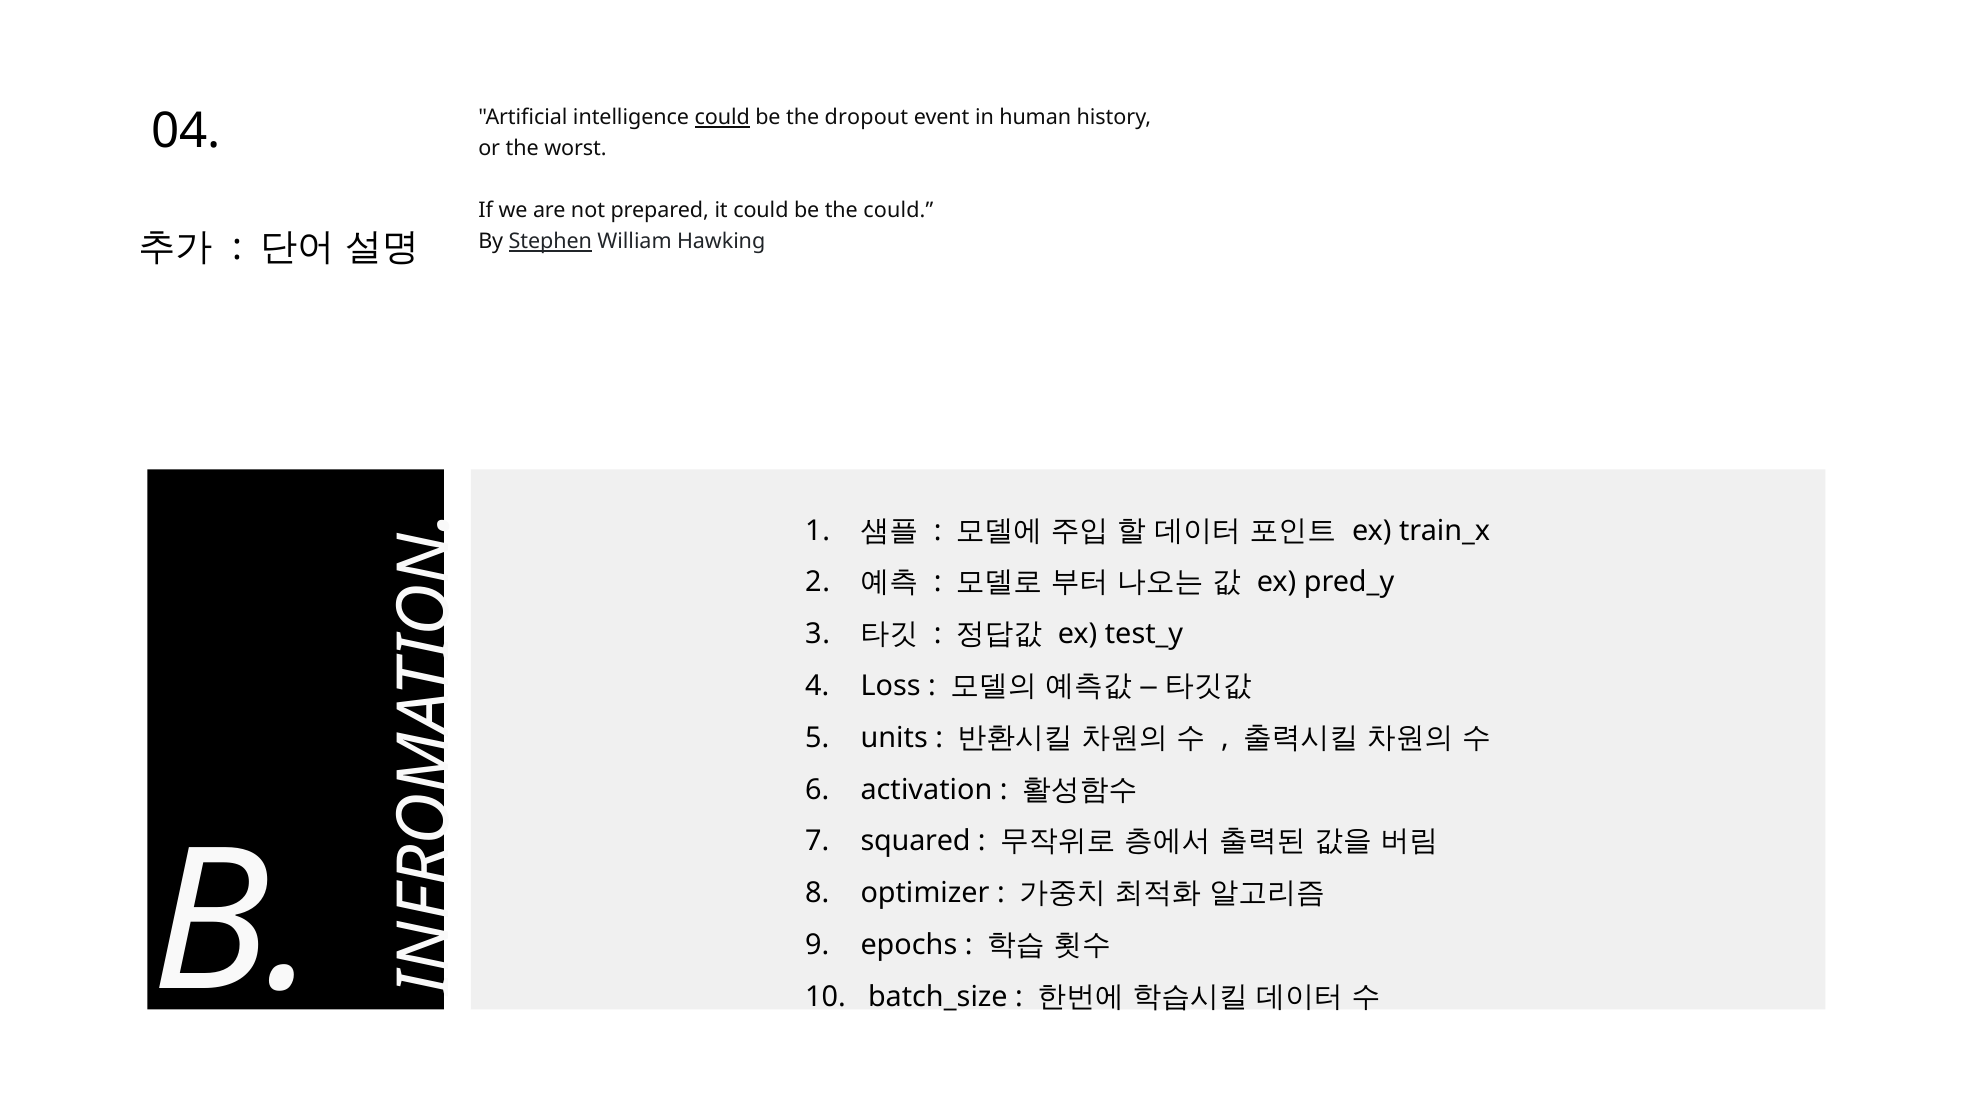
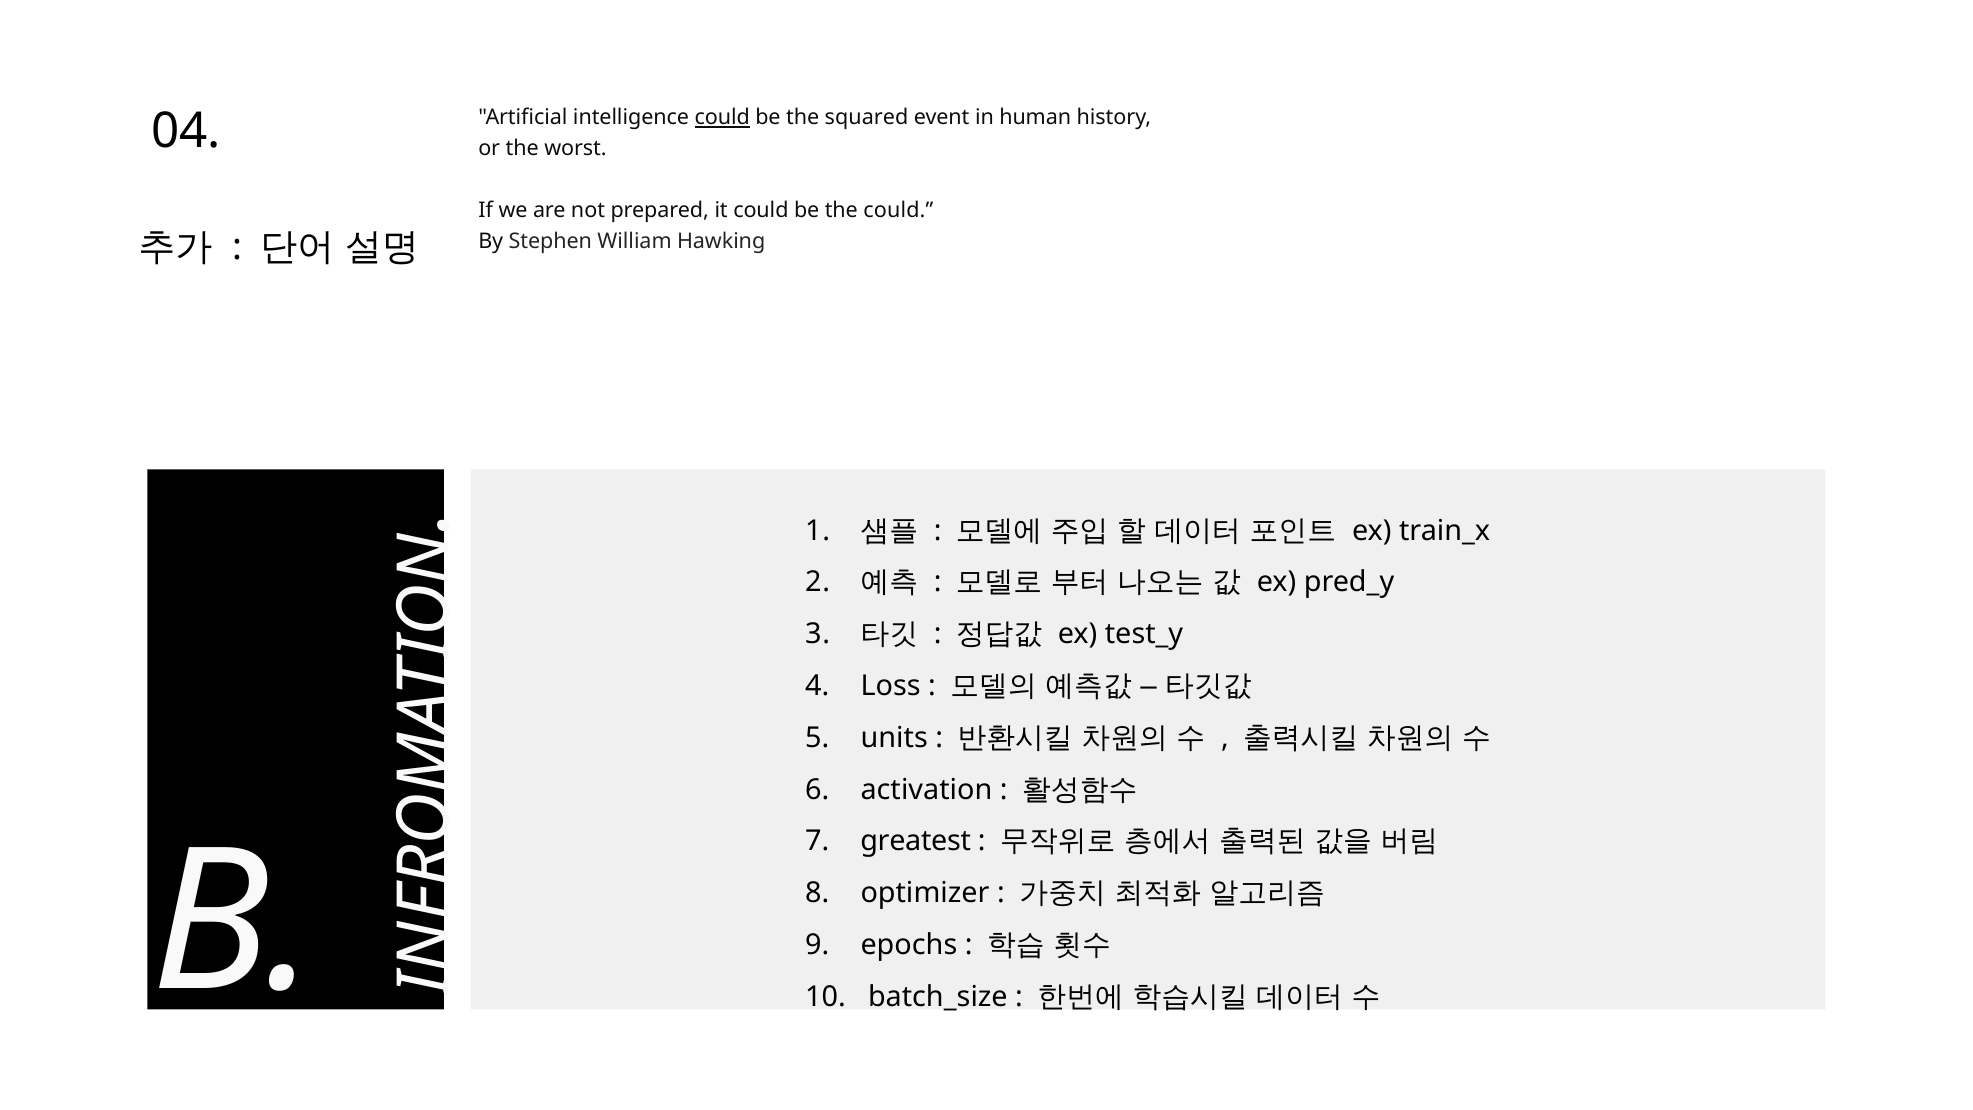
dropout: dropout -> squared
Stephen underline: present -> none
squared: squared -> greatest
